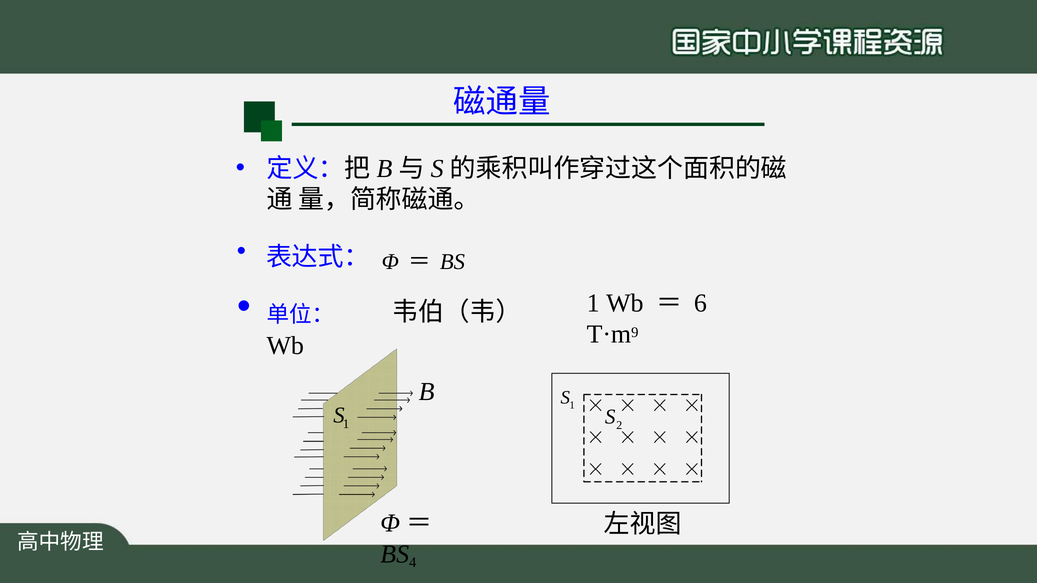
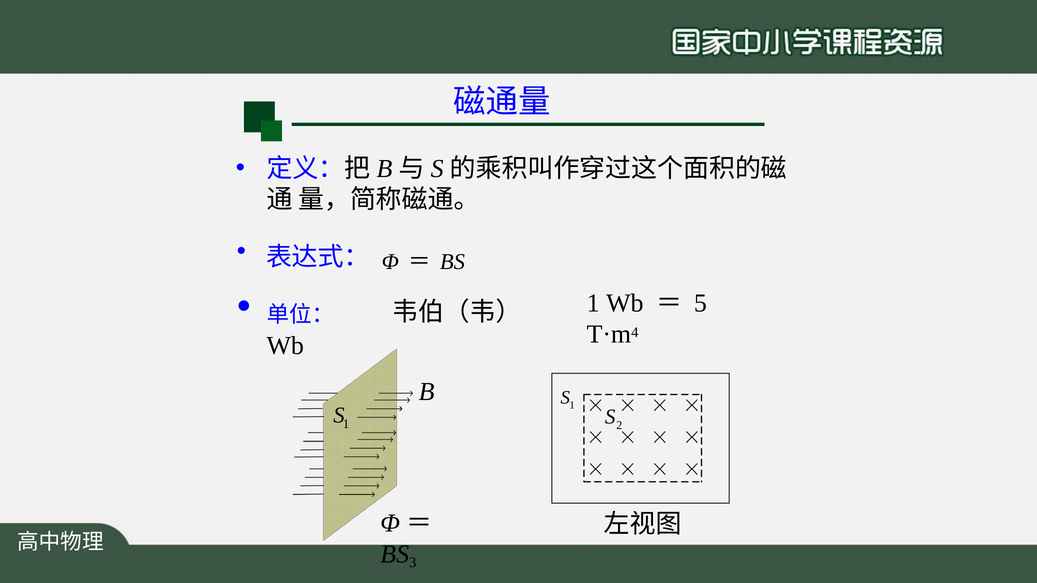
6: 6 -> 5
9: 9 -> 4
4: 4 -> 3
